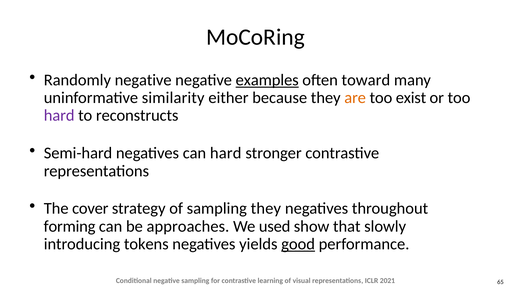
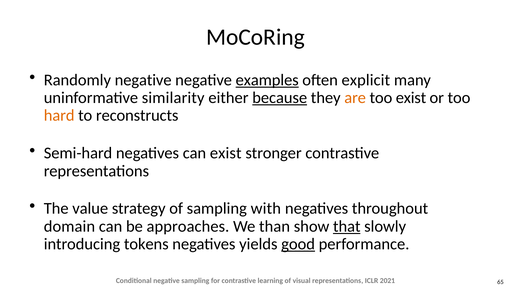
toward: toward -> explicit
because underline: none -> present
hard at (59, 116) colour: purple -> orange
can hard: hard -> exist
cover: cover -> value
sampling they: they -> with
forming: forming -> domain
used: used -> than
that underline: none -> present
